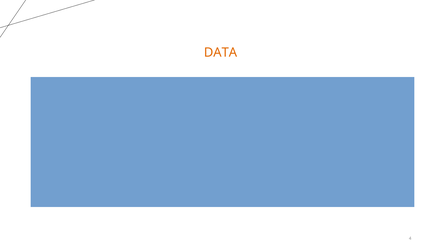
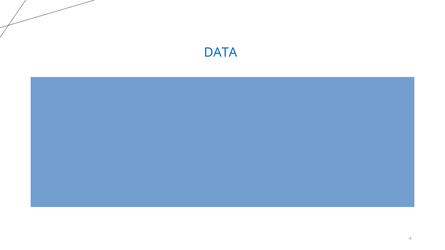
DATA colour: orange -> blue
